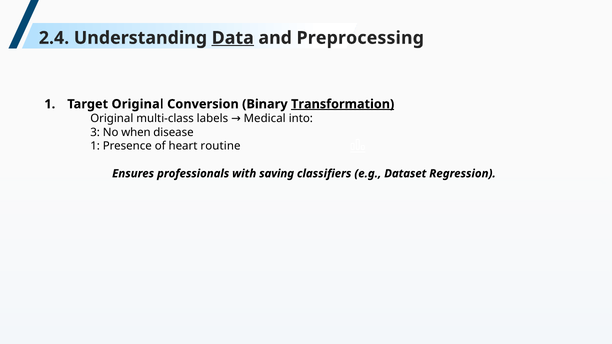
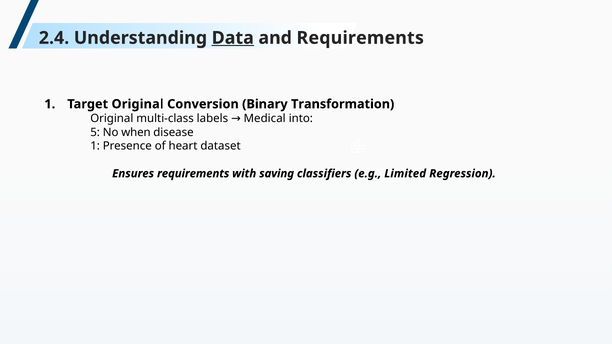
and Preprocessing: Preprocessing -> Requirements
Transformation underline: present -> none
3: 3 -> 5
routine: routine -> dataset
Ensures professionals: professionals -> requirements
Dataset: Dataset -> Limited
